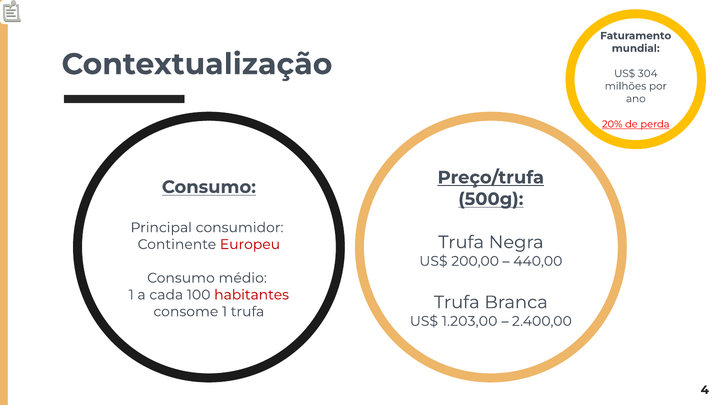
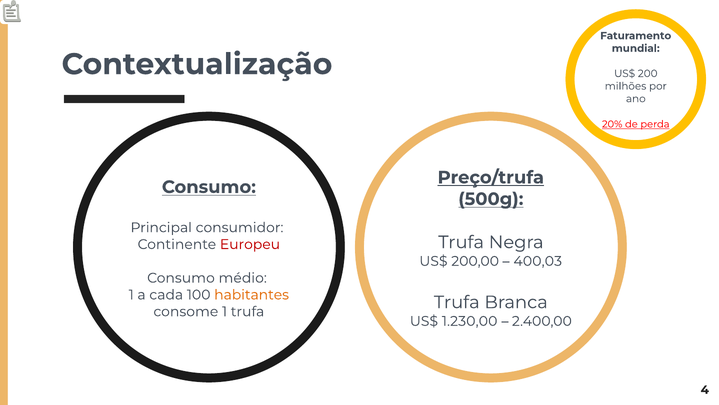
304: 304 -> 200
440,00: 440,00 -> 400,03
habitantes colour: red -> orange
1.203,00: 1.203,00 -> 1.230,00
